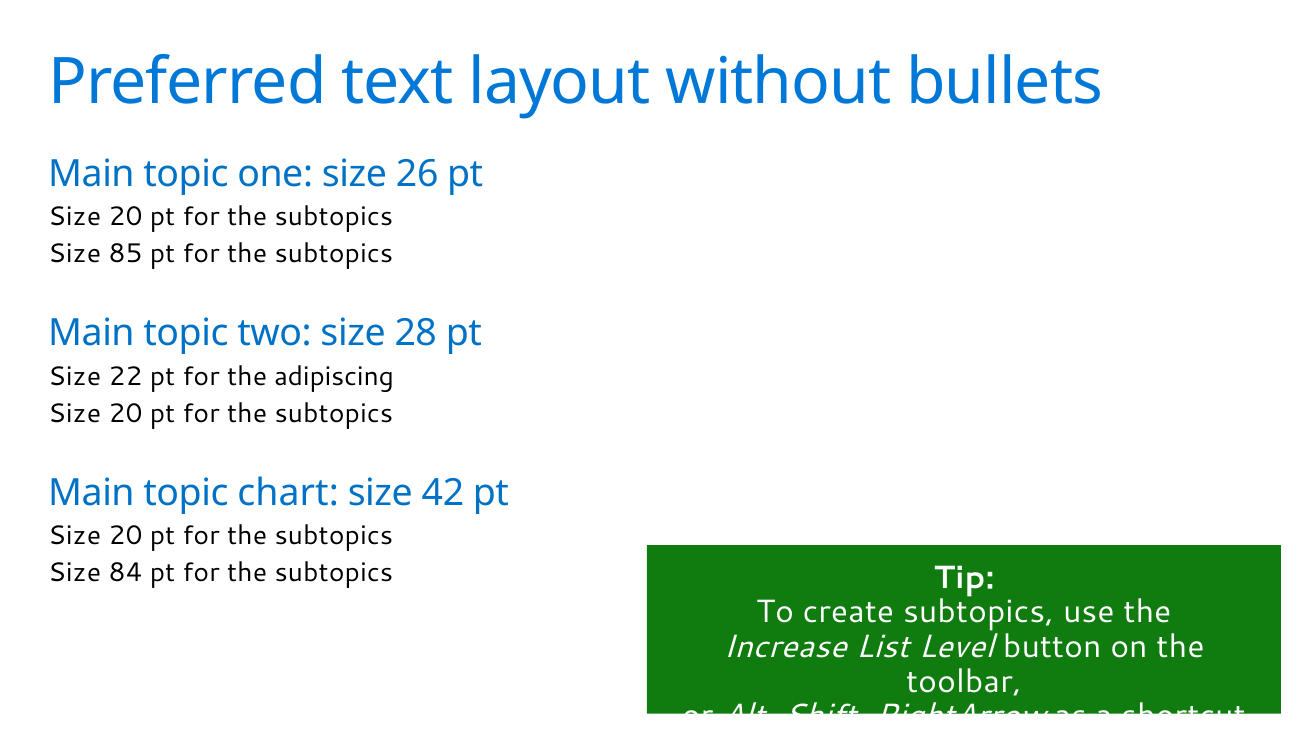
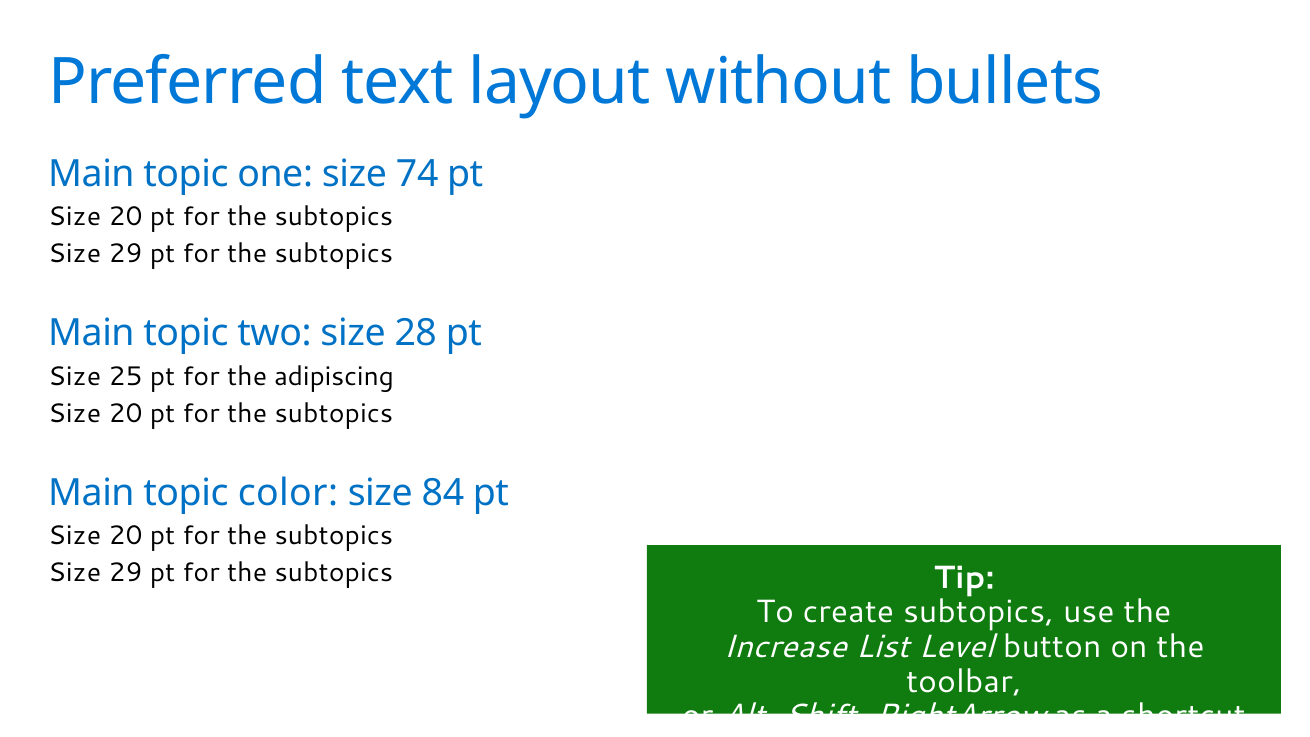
26: 26 -> 74
85 at (126, 254): 85 -> 29
22: 22 -> 25
chart: chart -> color
42: 42 -> 84
84 at (126, 572): 84 -> 29
